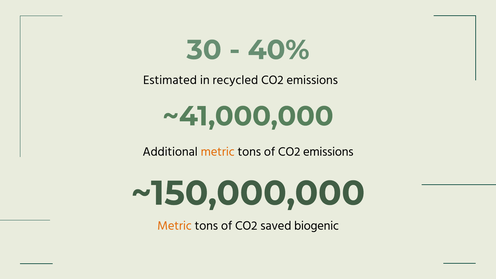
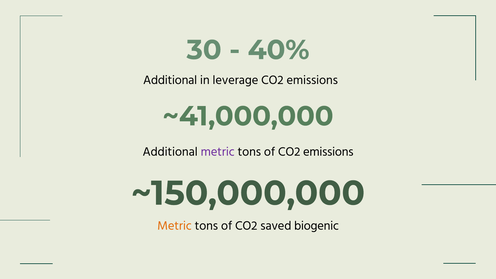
Estimated at (170, 80): Estimated -> Additional
recycled: recycled -> leverage
metric at (218, 152) colour: orange -> purple
